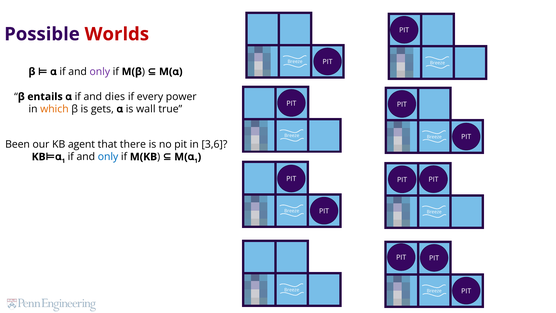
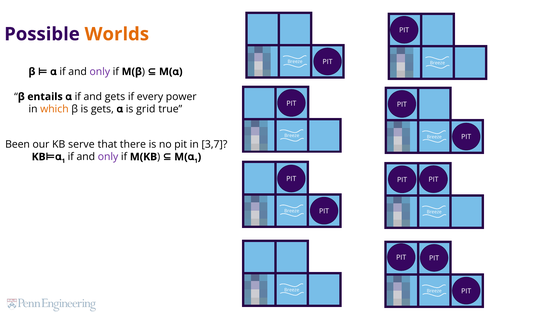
Worlds colour: red -> orange
and dies: dies -> gets
wall: wall -> grid
agent: agent -> serve
3,6: 3,6 -> 3,7
only at (108, 157) colour: blue -> purple
